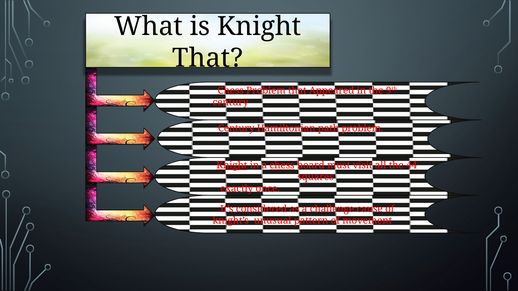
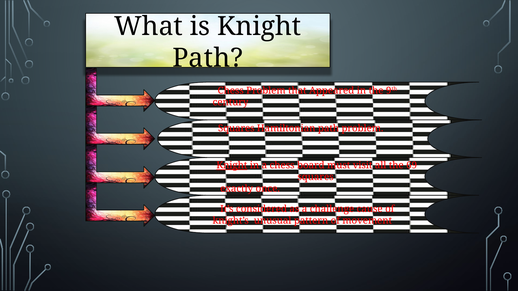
That at (208, 58): That -> Path
Century at (236, 128): Century -> Squares
chess at (282, 166) underline: present -> none
44: 44 -> 69
